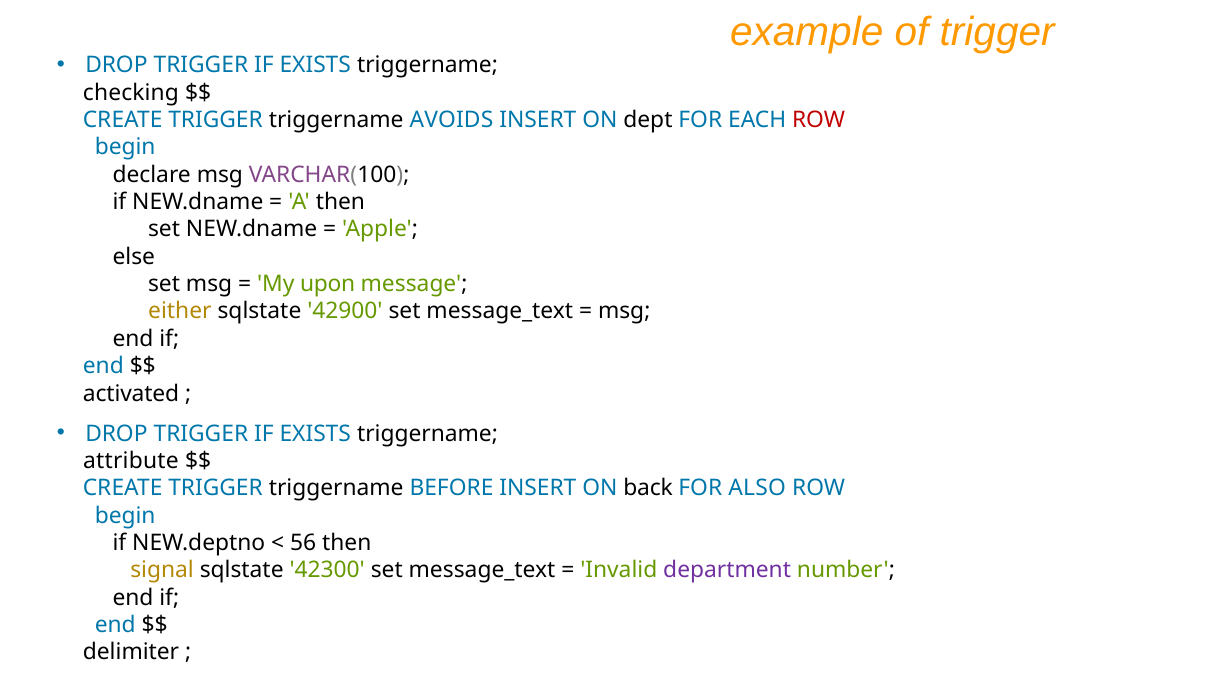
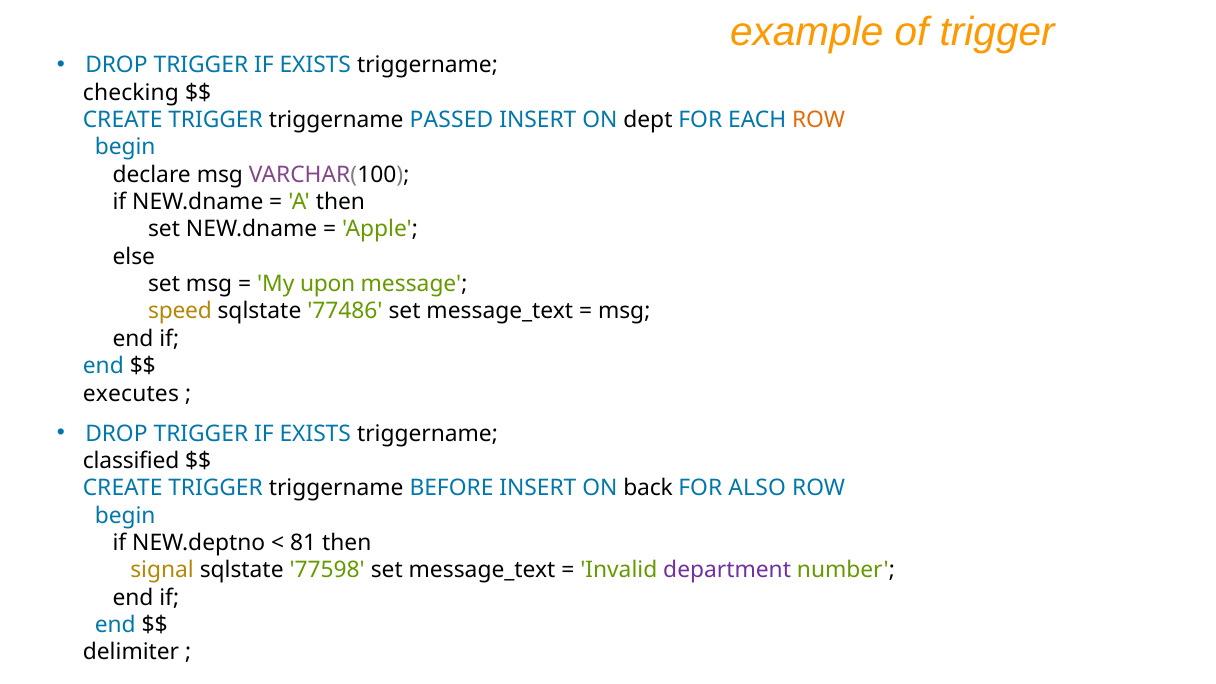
AVOIDS: AVOIDS -> PASSED
ROW at (819, 120) colour: red -> orange
either: either -> speed
42900: 42900 -> 77486
activated: activated -> executes
attribute: attribute -> classified
56: 56 -> 81
42300: 42300 -> 77598
